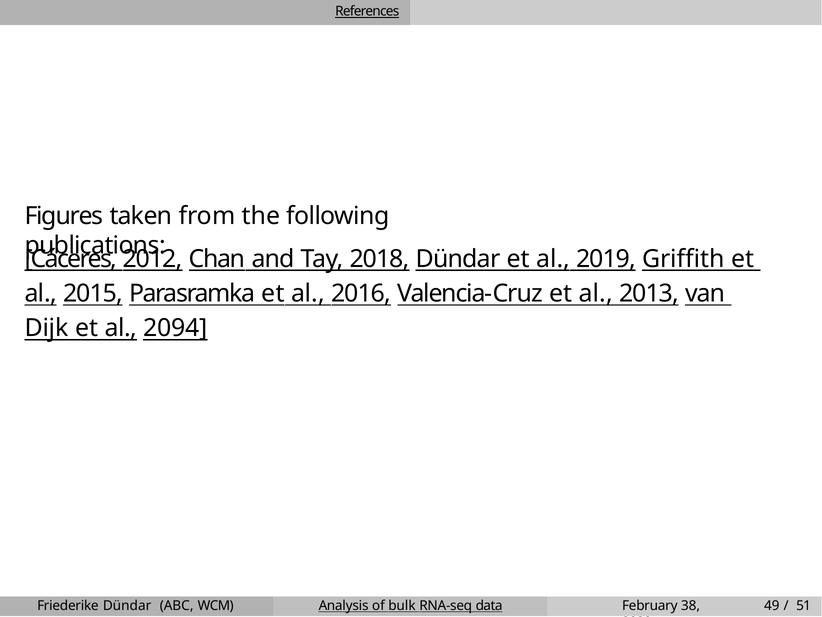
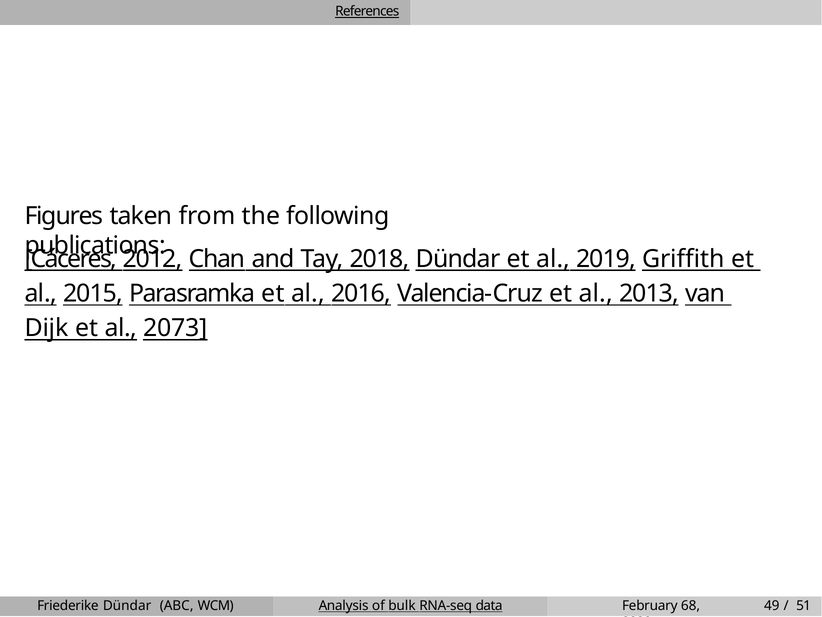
2094: 2094 -> 2073
38: 38 -> 68
